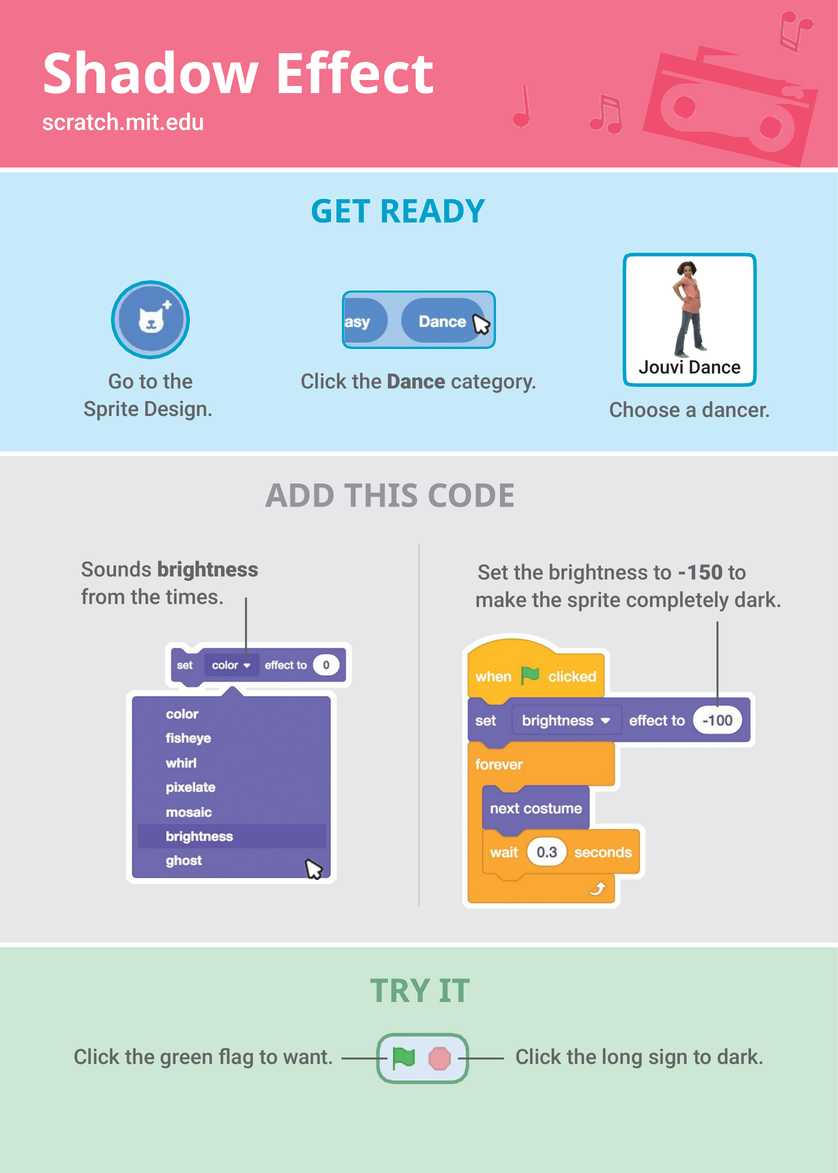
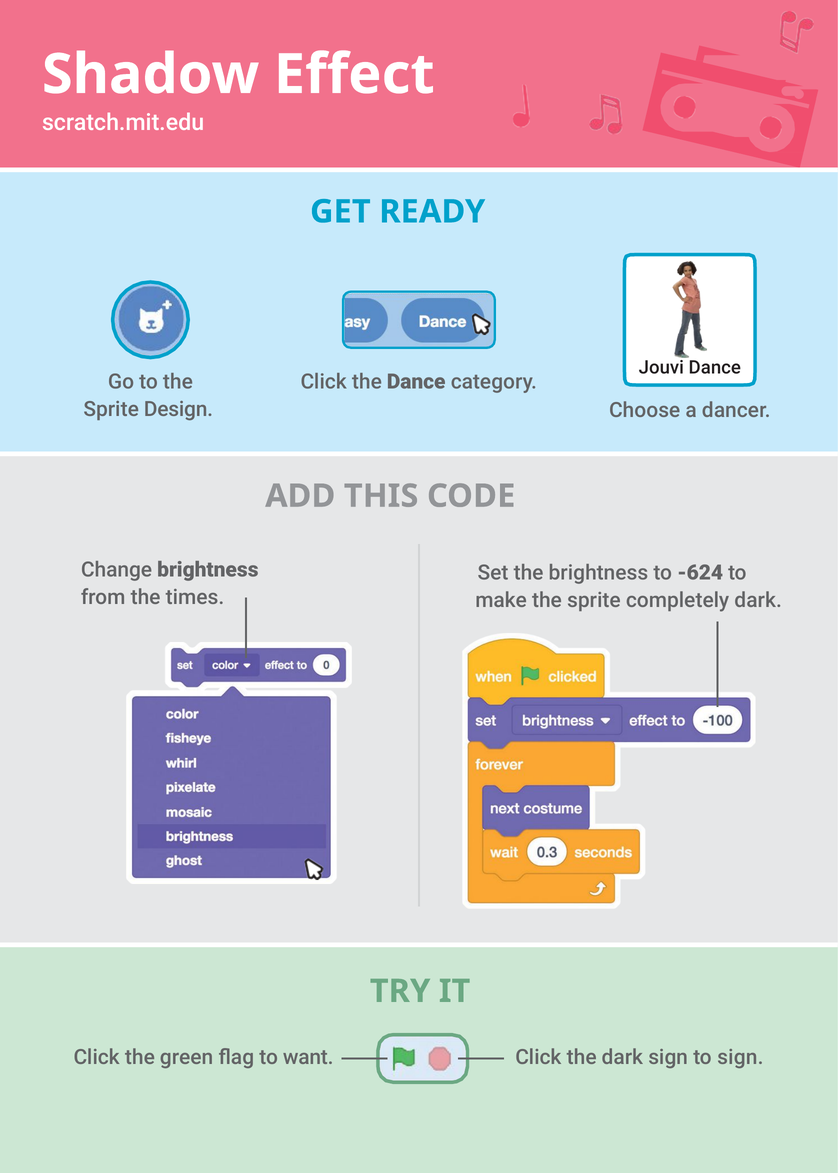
Sounds: Sounds -> Change
-150: -150 -> -624
the long: long -> dark
to dark: dark -> sign
